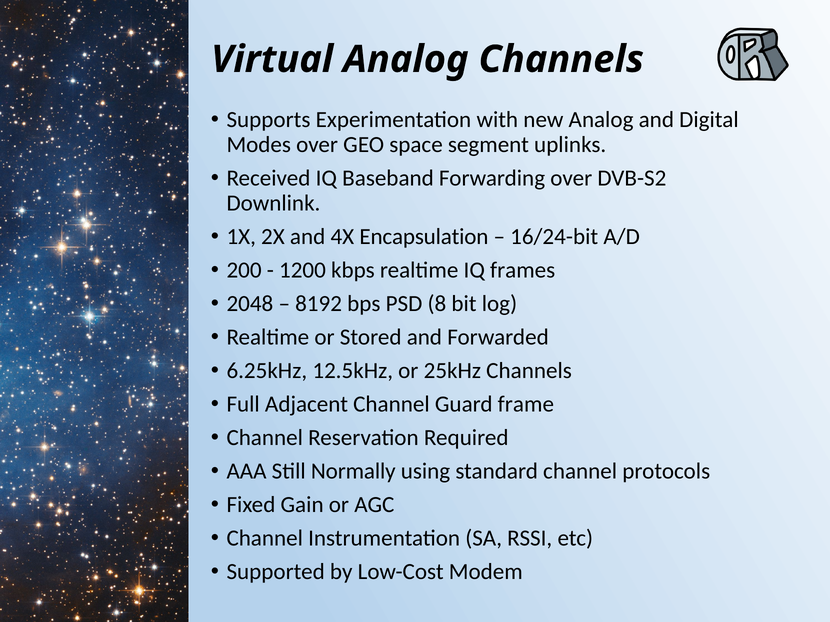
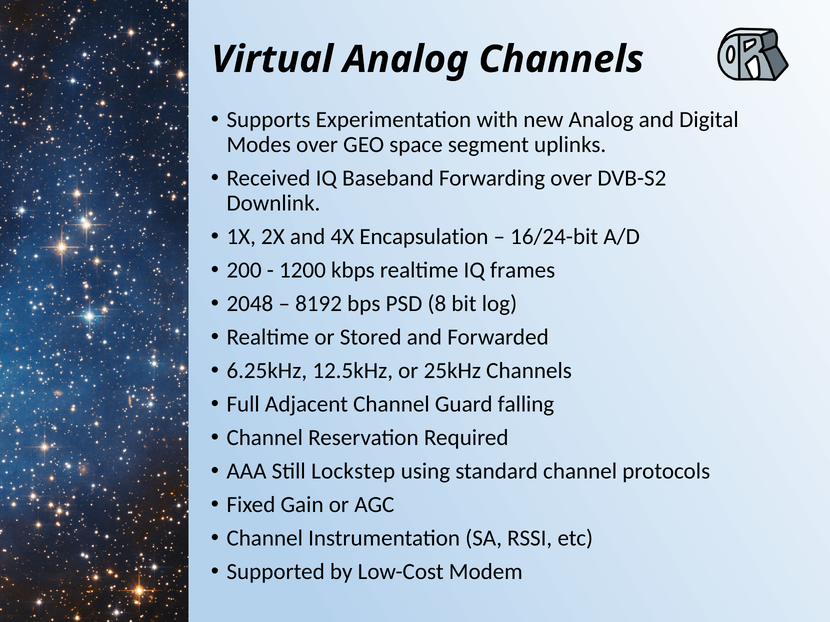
frame: frame -> falling
Normally: Normally -> Lockstep
